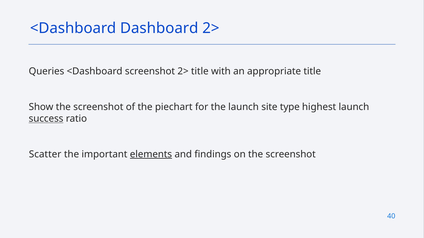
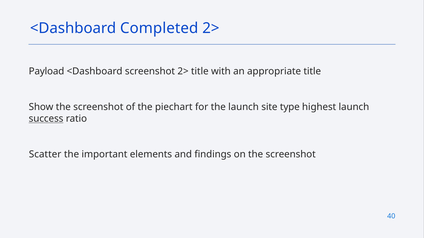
Dashboard: Dashboard -> Completed
Queries: Queries -> Payload
elements underline: present -> none
